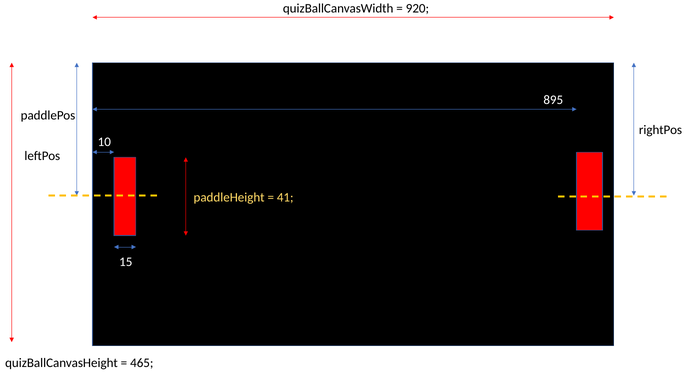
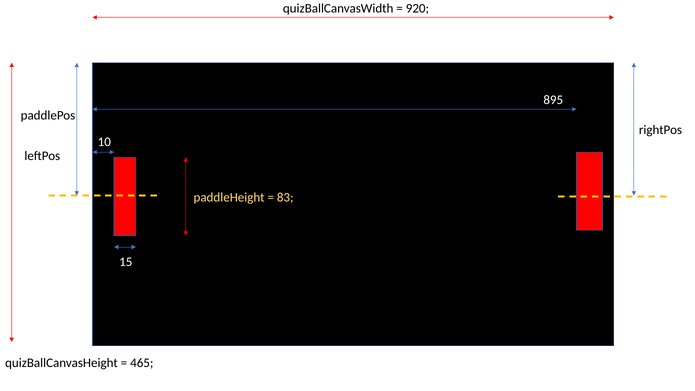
41: 41 -> 83
